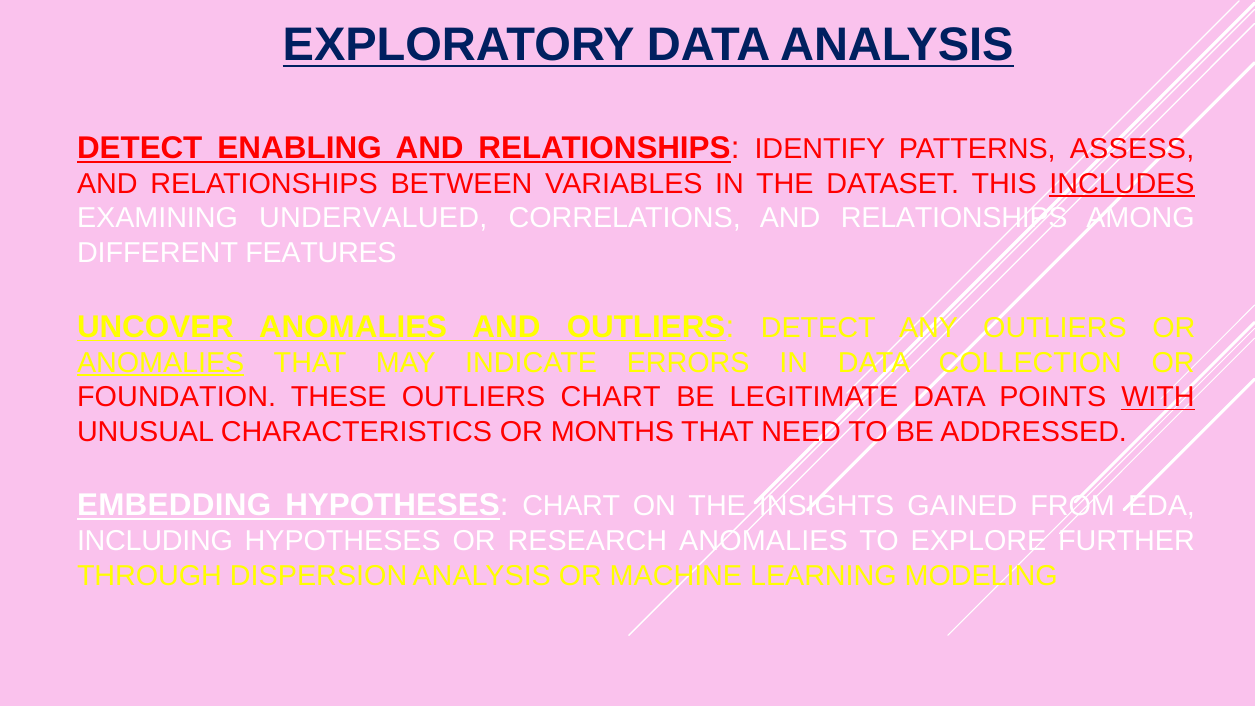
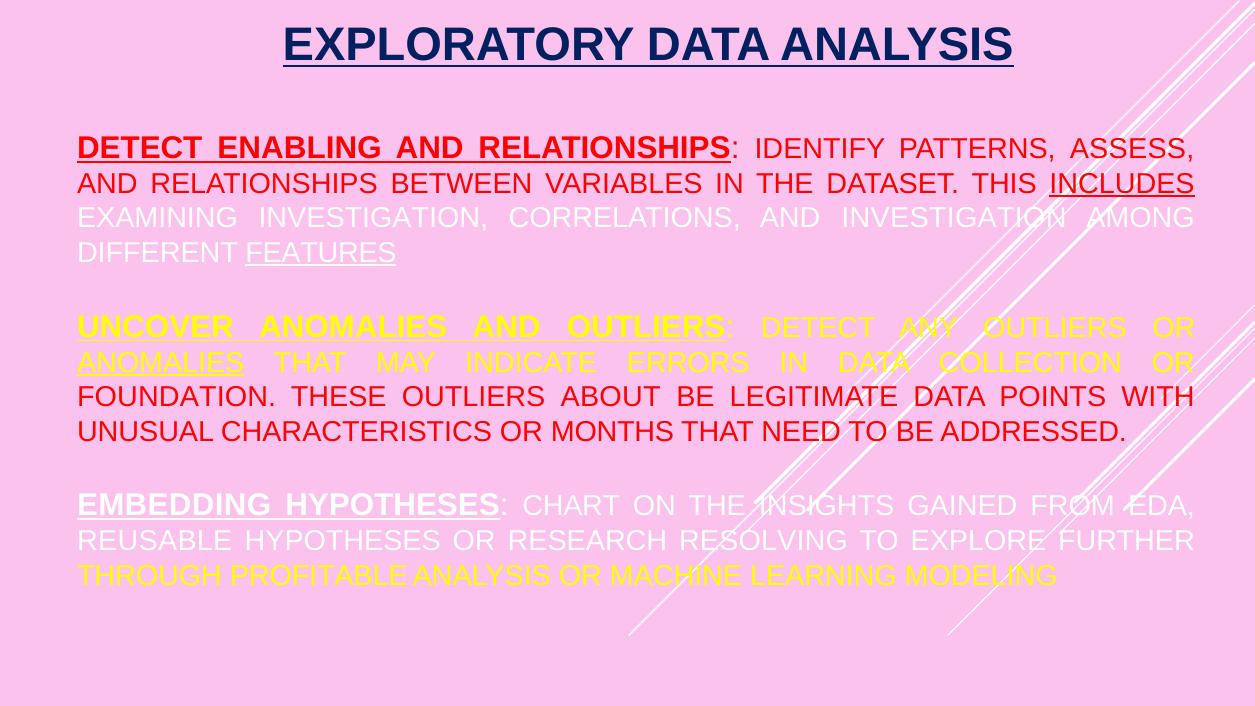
EXAMINING UNDERVALUED: UNDERVALUED -> INVESTIGATION
CORRELATIONS AND RELATIONSHIPS: RELATIONSHIPS -> INVESTIGATION
FEATURES underline: none -> present
OUTLIERS CHART: CHART -> ABOUT
WITH underline: present -> none
INCLUDING: INCLUDING -> REUSABLE
RESEARCH ANOMALIES: ANOMALIES -> RESOLVING
DISPERSION: DISPERSION -> PROFITABLE
